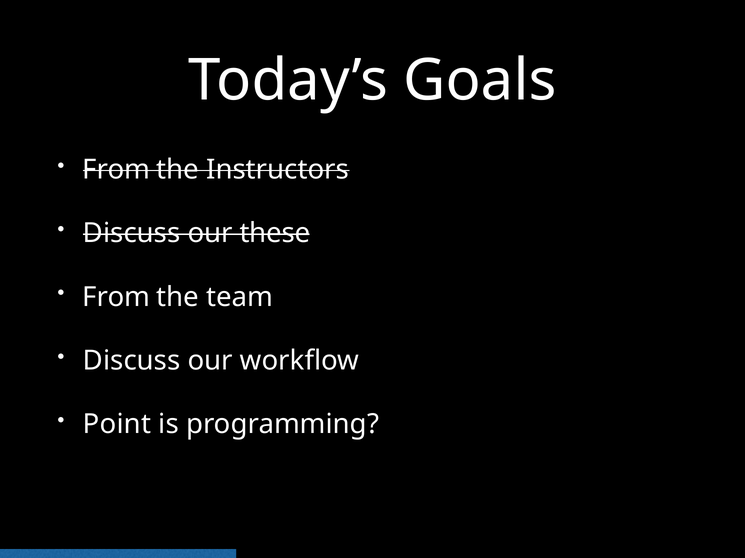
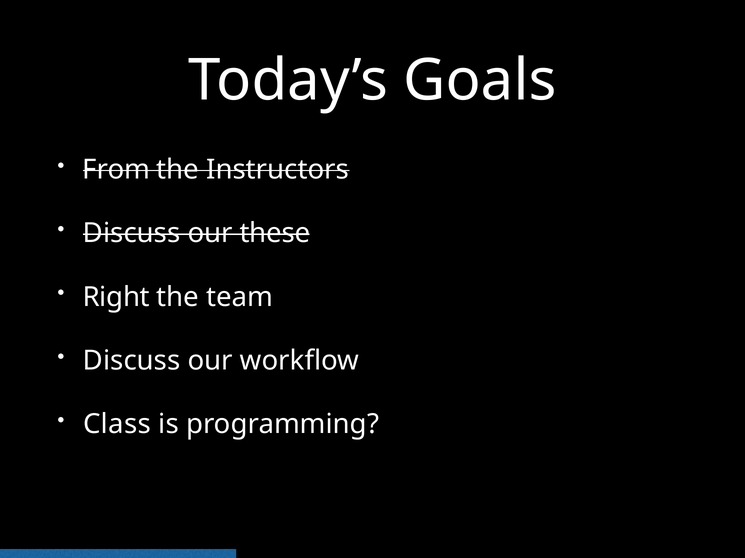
From at (116, 297): From -> Right
Point: Point -> Class
